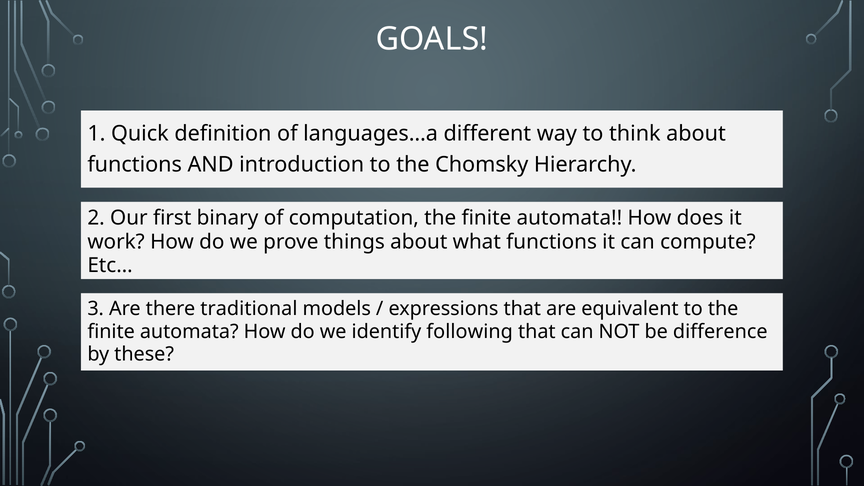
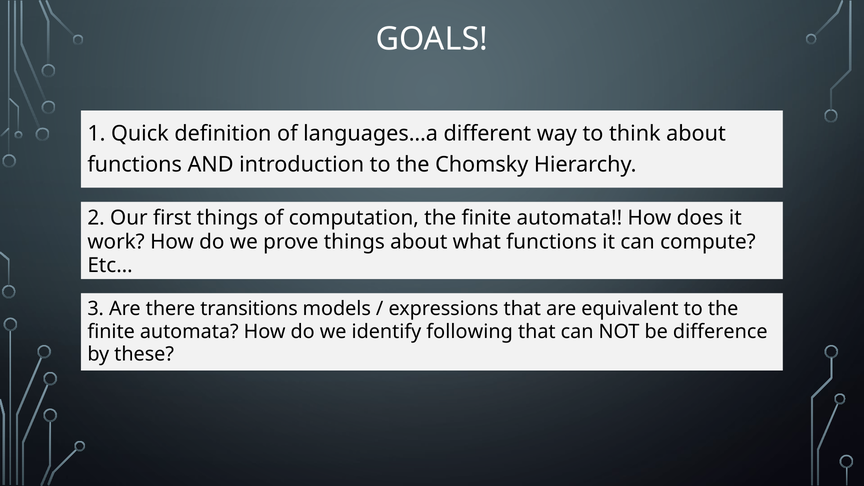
first binary: binary -> things
traditional: traditional -> transitions
